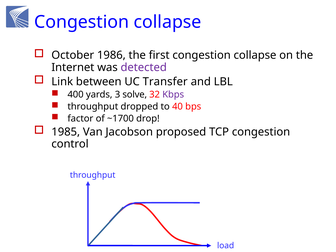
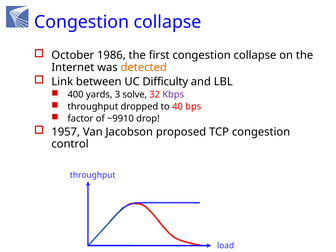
detected colour: purple -> orange
Transfer: Transfer -> Difficulty
~1700: ~1700 -> ~9910
1985: 1985 -> 1957
